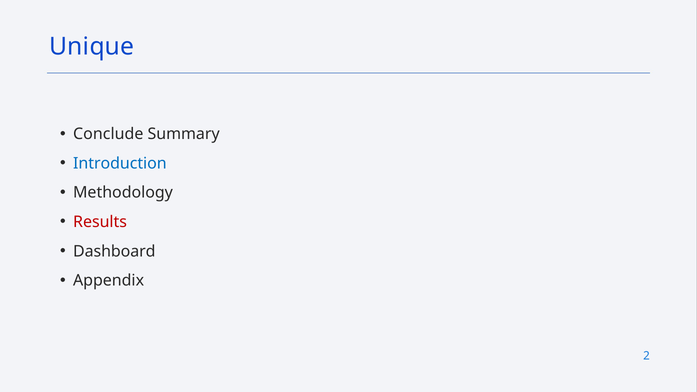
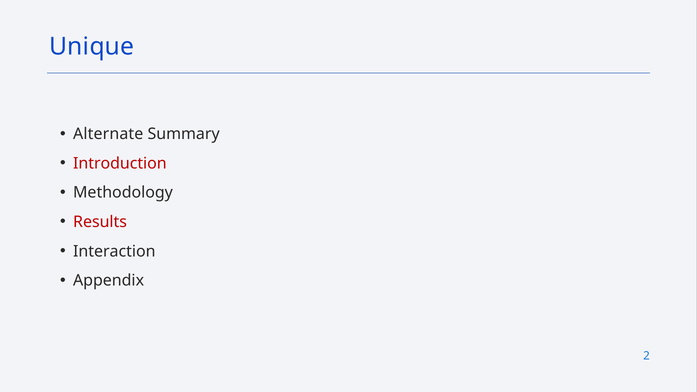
Conclude: Conclude -> Alternate
Introduction colour: blue -> red
Dashboard: Dashboard -> Interaction
